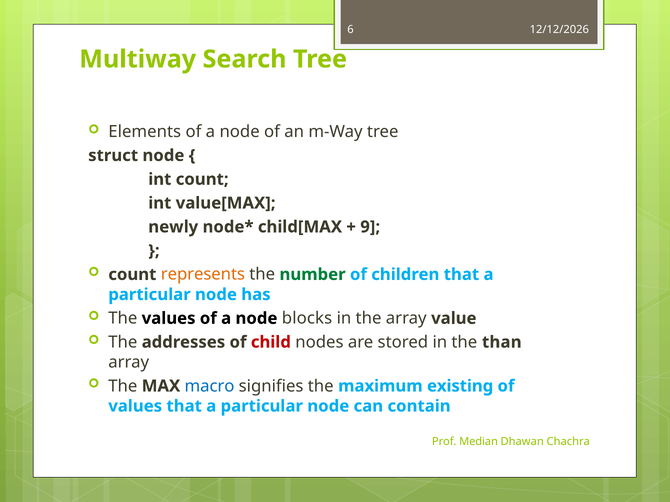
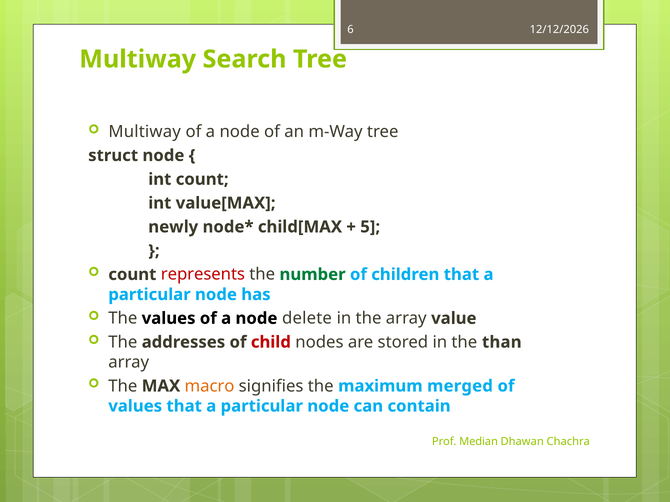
Elements at (145, 132): Elements -> Multiway
9: 9 -> 5
represents colour: orange -> red
blocks: blocks -> delete
macro colour: blue -> orange
existing: existing -> merged
